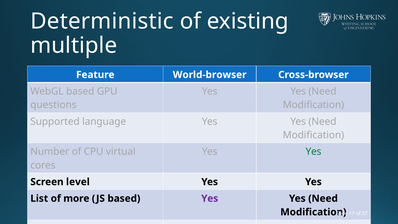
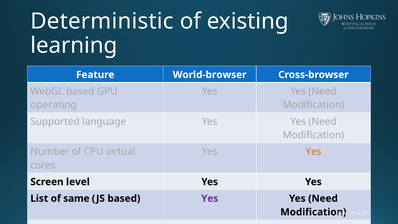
multiple: multiple -> learning
questions: questions -> operating
Yes at (313, 152) colour: green -> orange
more: more -> same
